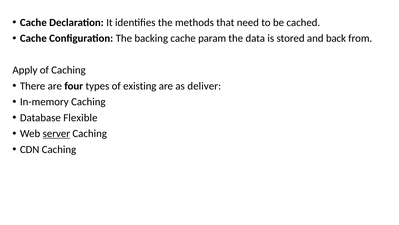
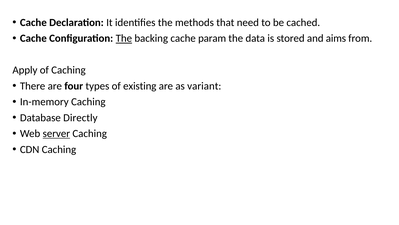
The at (124, 38) underline: none -> present
back: back -> aims
deliver: deliver -> variant
Flexible: Flexible -> Directly
